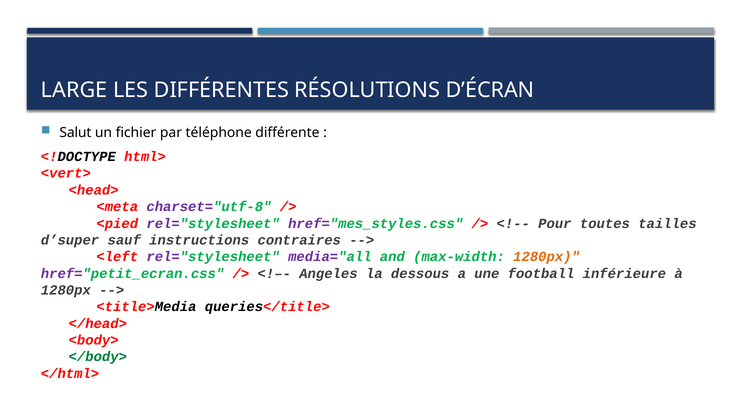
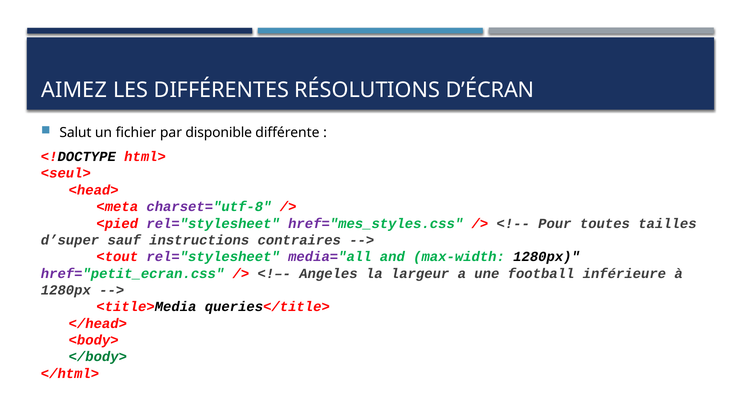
LARGE: LARGE -> AIMEZ
téléphone: téléphone -> disponible
<vert>: <vert> -> <seul>
<left: <left -> <tout
1280px at (547, 257) colour: orange -> black
dessous: dessous -> largeur
